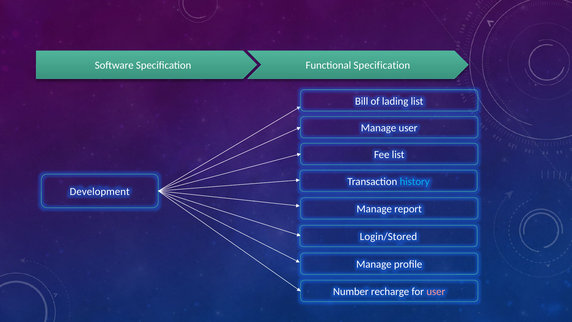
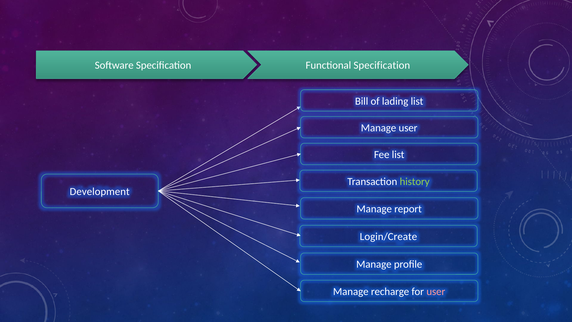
history colour: light blue -> light green
Login/Stored: Login/Stored -> Login/Create
Number at (351, 291): Number -> Manage
